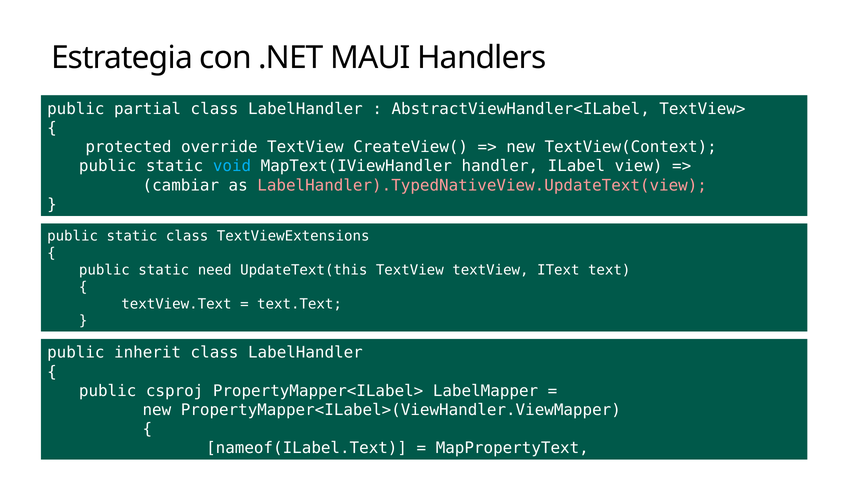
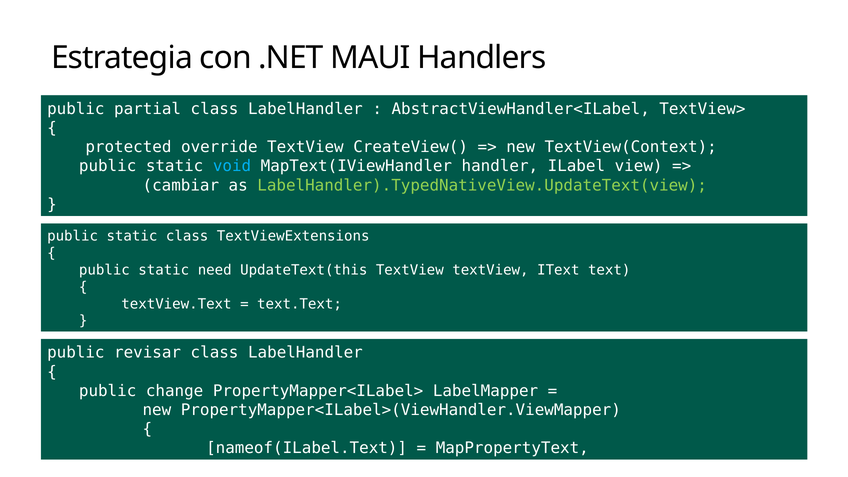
LabelHandler).TypedNativeView.UpdateText(view colour: pink -> light green
inherit: inherit -> revisar
csproj: csproj -> change
